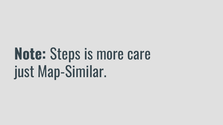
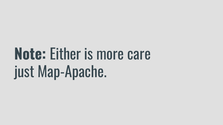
Steps: Steps -> Either
Map-Similar: Map-Similar -> Map-Apache
